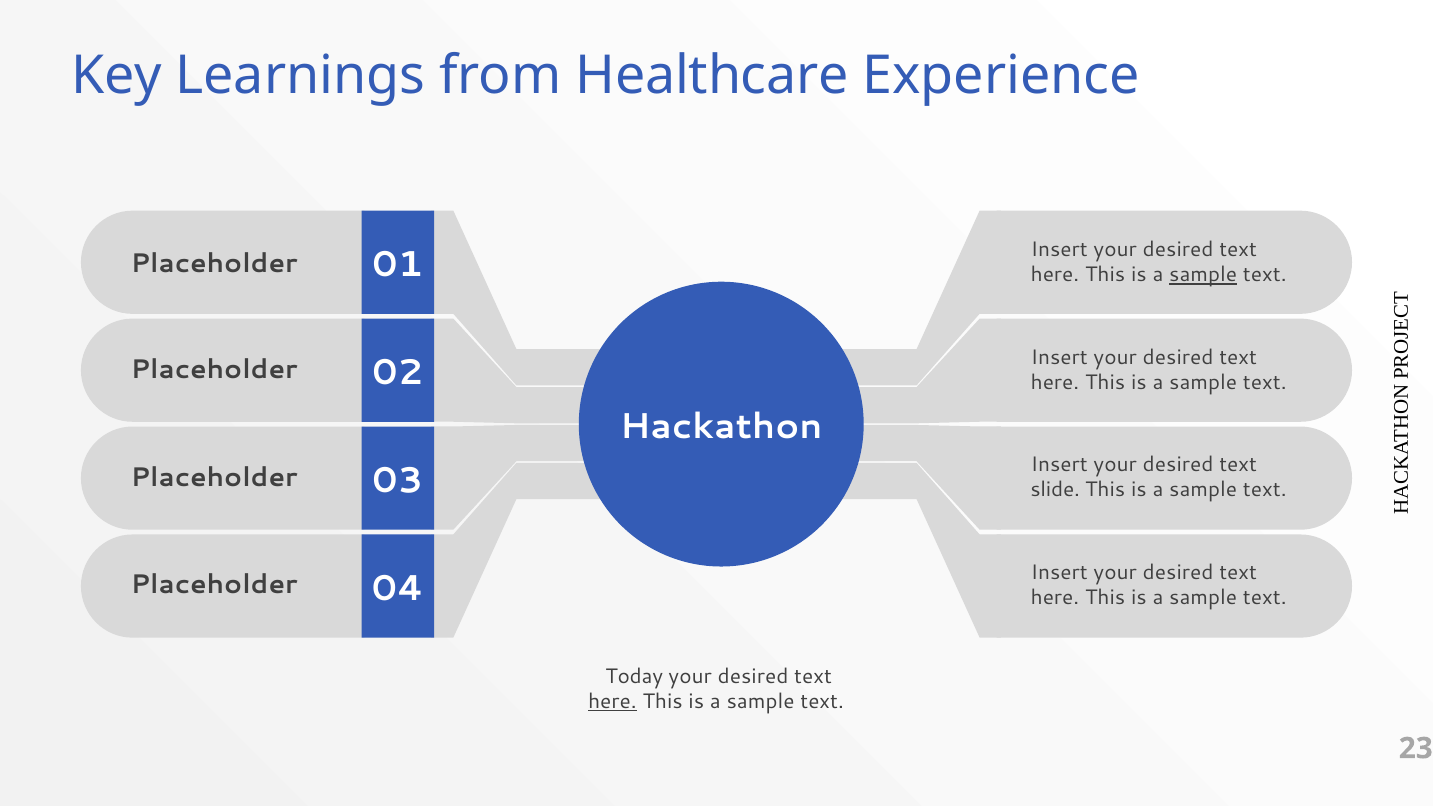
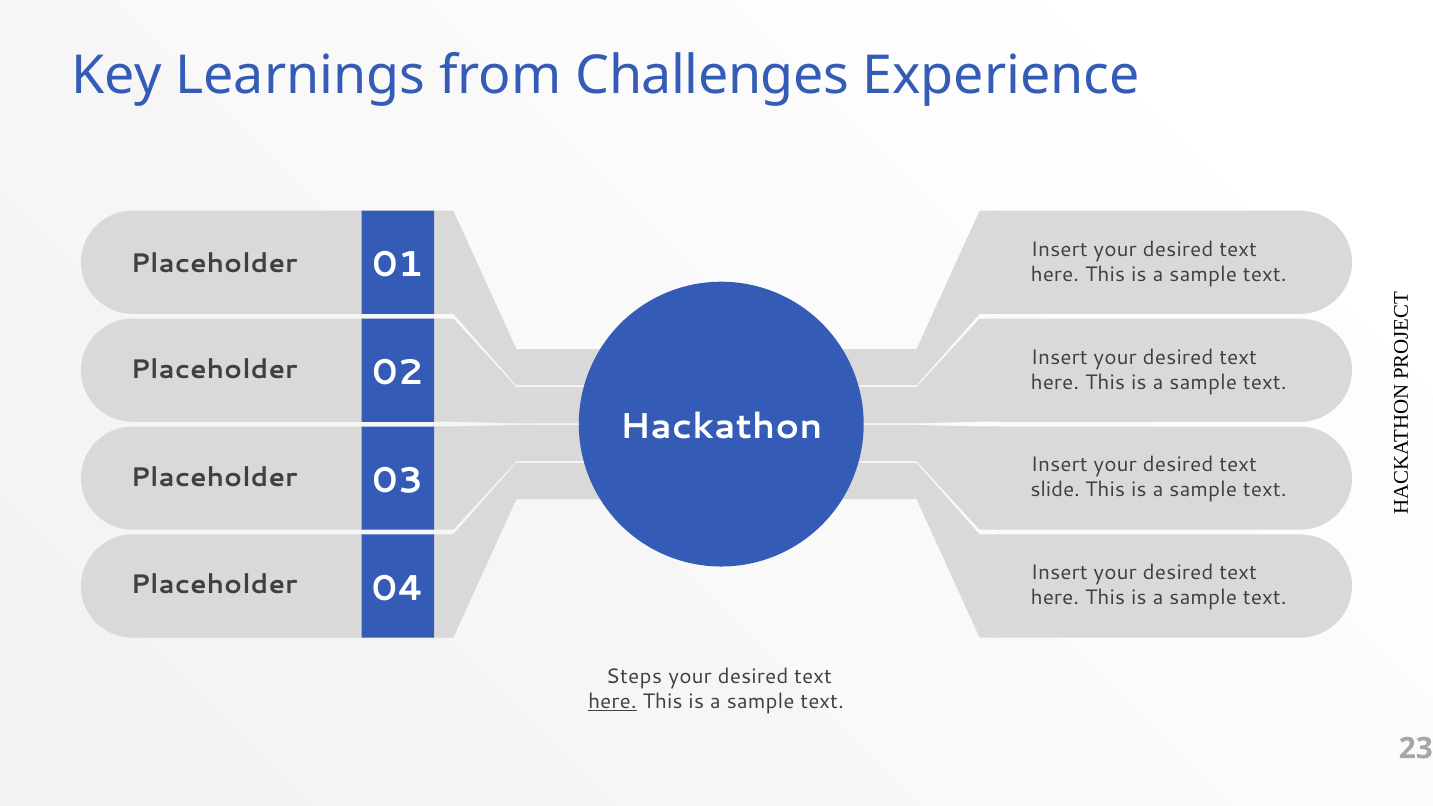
Healthcare: Healthcare -> Challenges
sample at (1203, 275) underline: present -> none
Today: Today -> Steps
